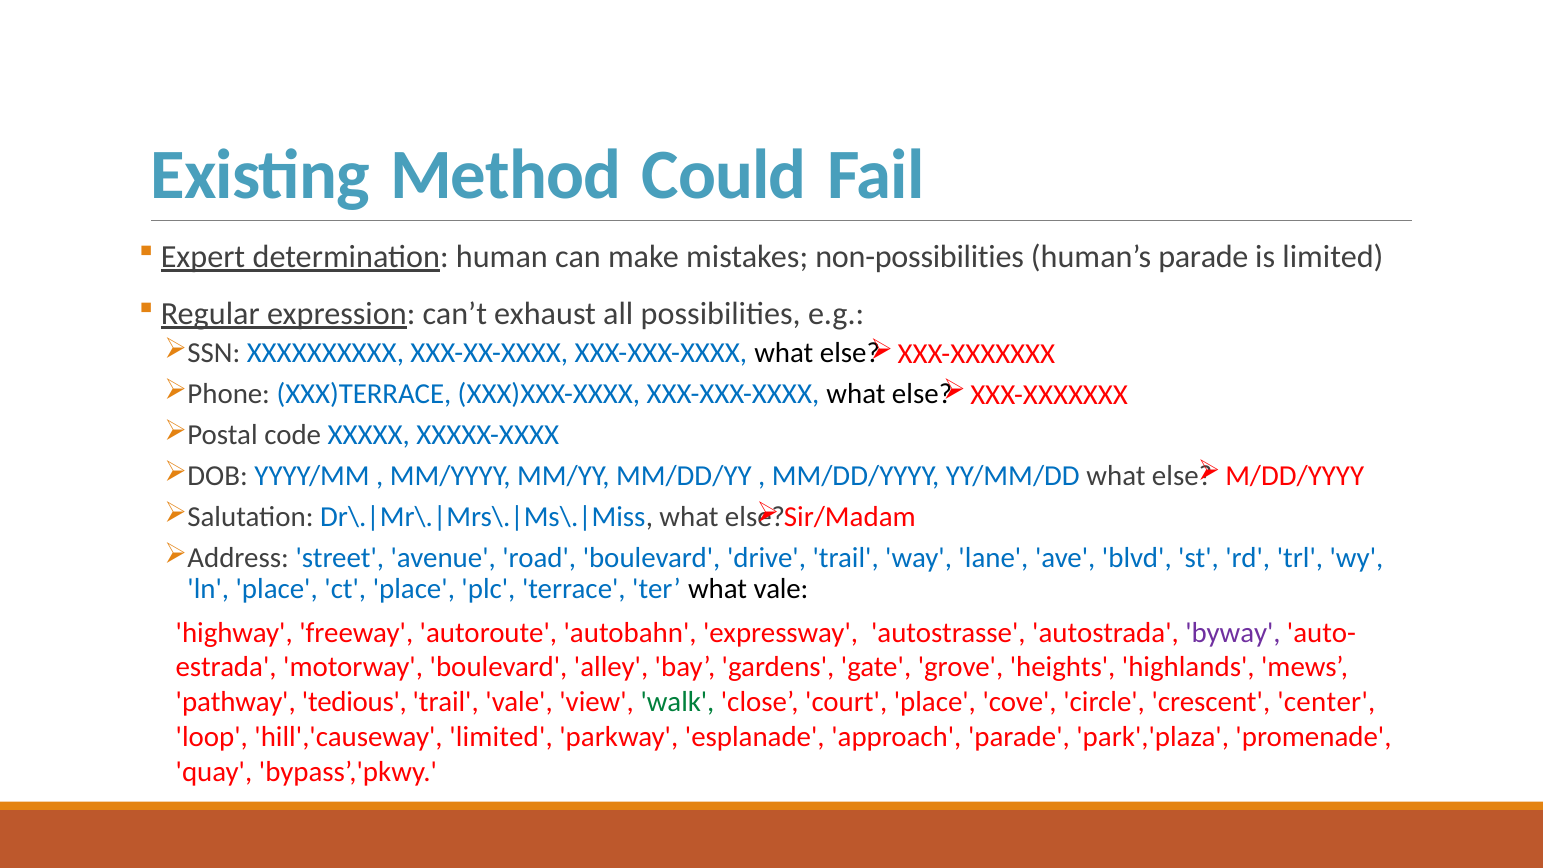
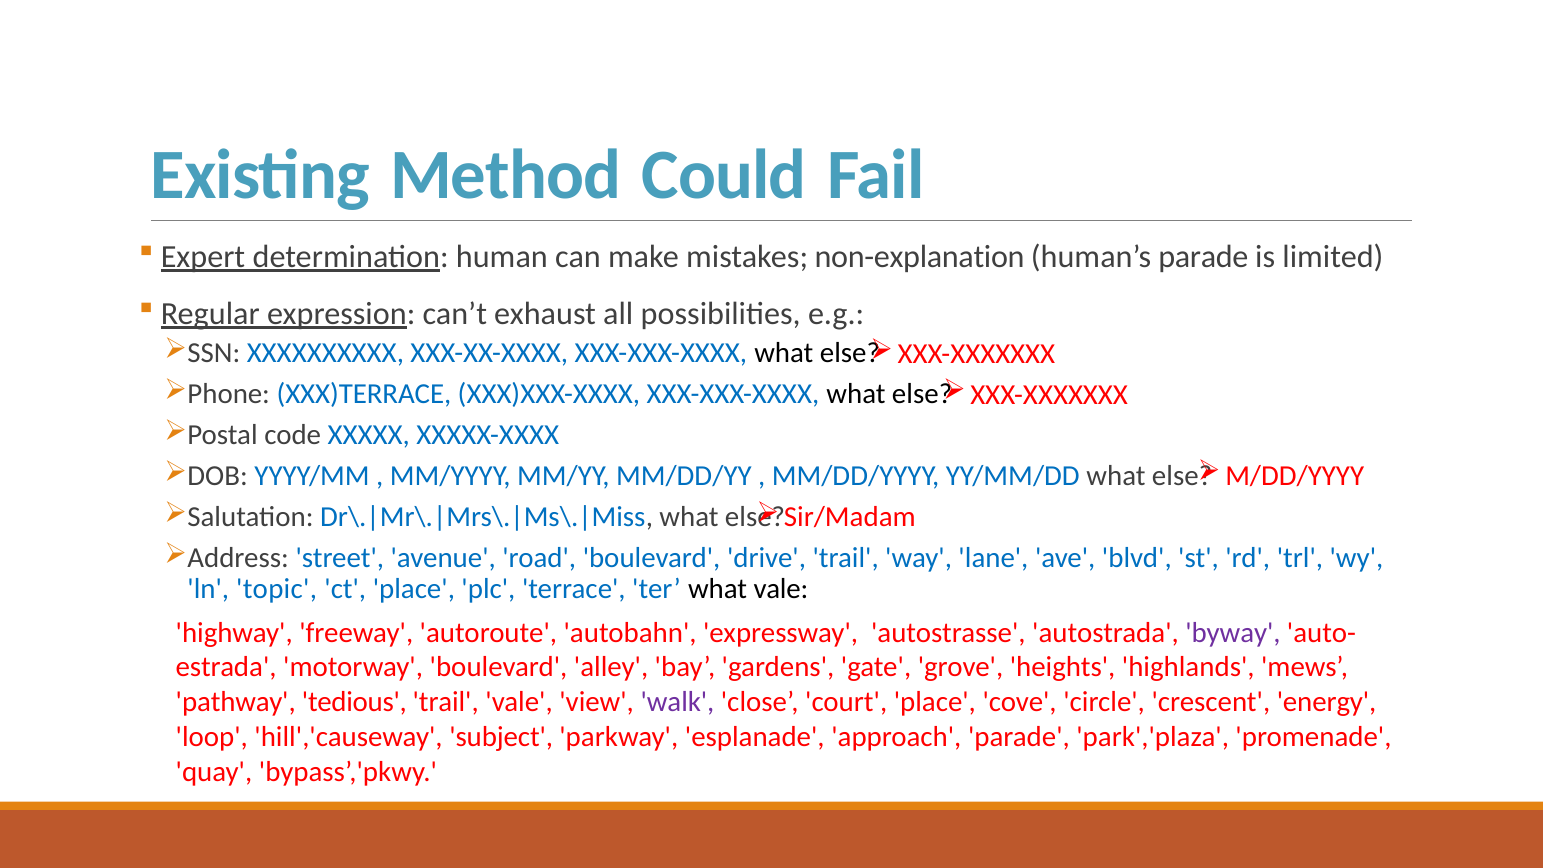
non-possibilities: non-possibilities -> non-explanation
ln place: place -> topic
walk colour: green -> purple
center: center -> energy
hill','causeway limited: limited -> subject
